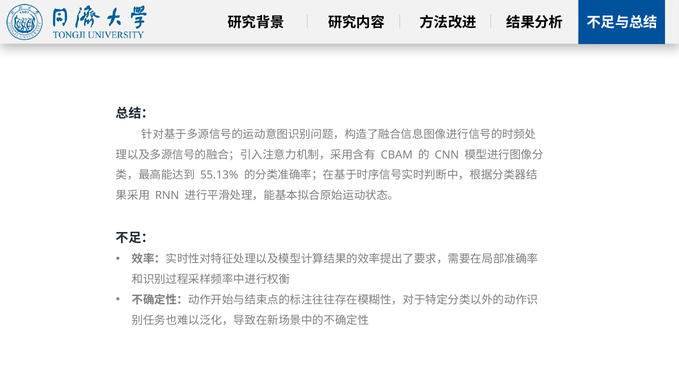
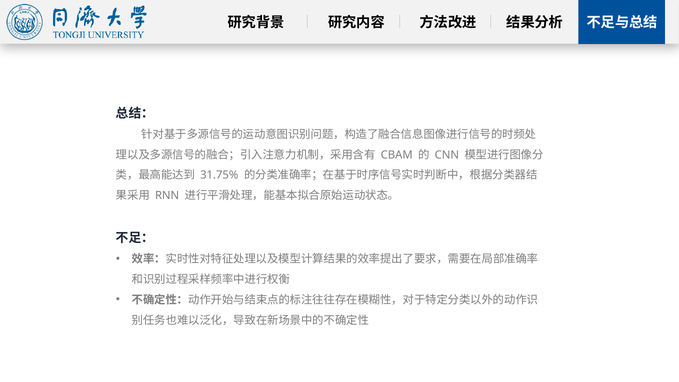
55.13%: 55.13% -> 31.75%
